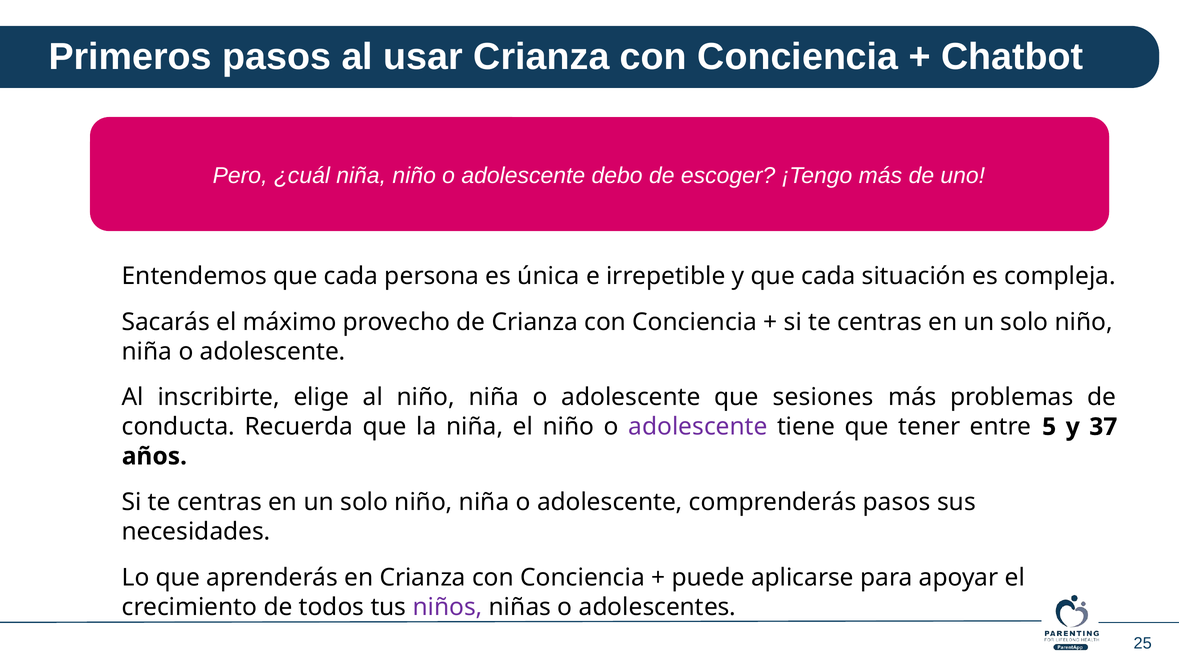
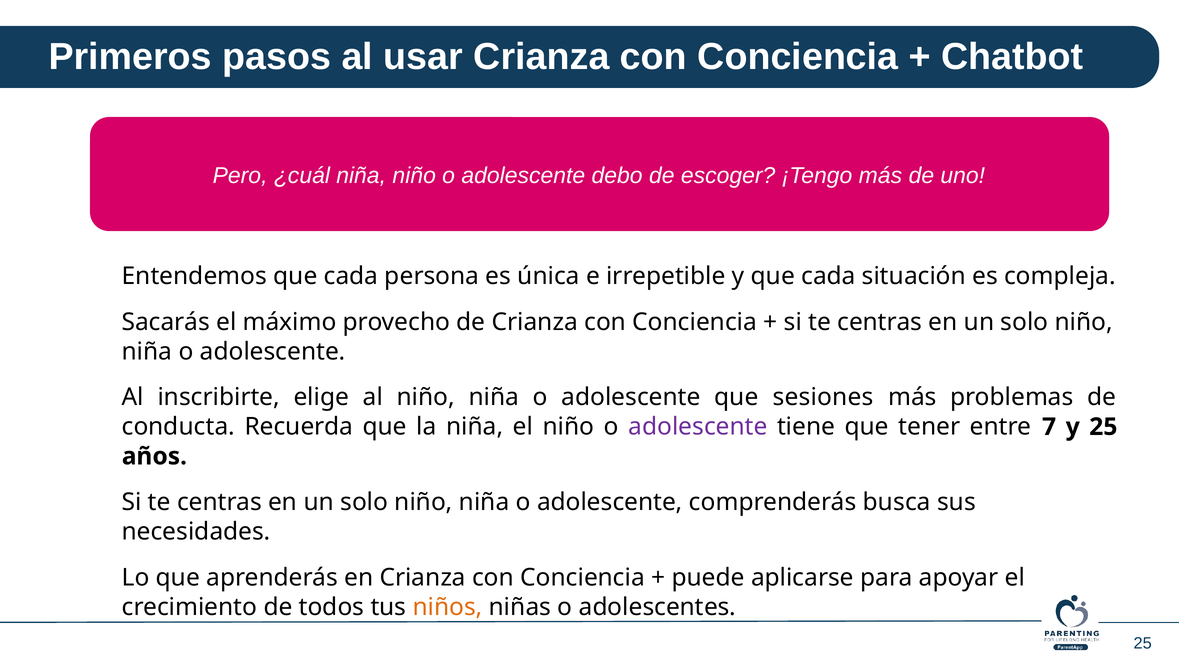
5: 5 -> 7
y 37: 37 -> 25
comprenderás pasos: pasos -> busca
niños colour: purple -> orange
